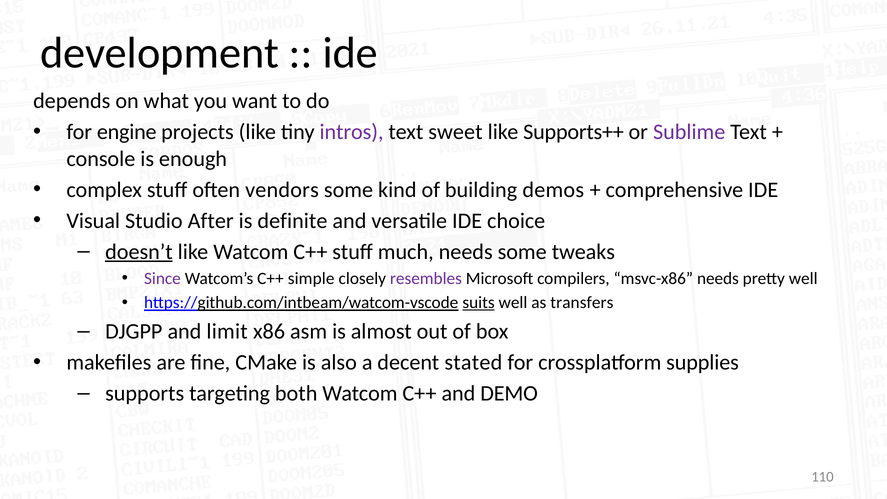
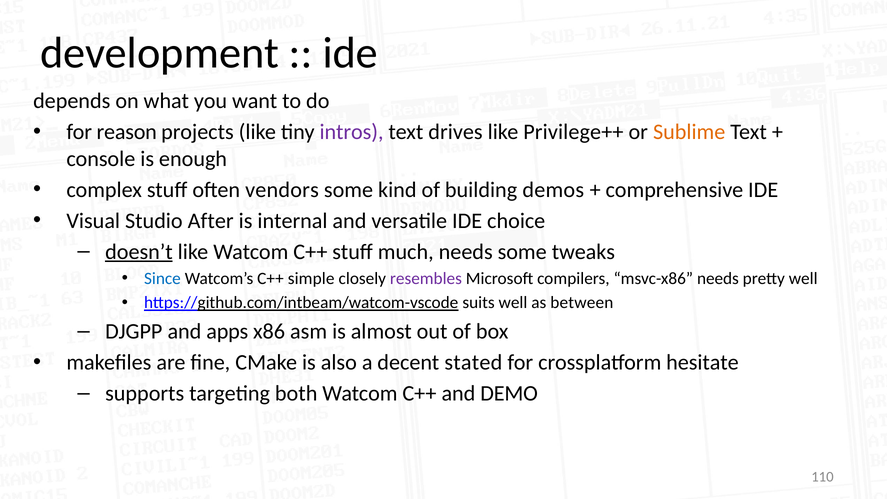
engine: engine -> reason
sweet: sweet -> drives
Supports++: Supports++ -> Privilege++
Sublime colour: purple -> orange
definite: definite -> internal
Since colour: purple -> blue
suits underline: present -> none
transfers: transfers -> between
limit: limit -> apps
supplies: supplies -> hesitate
